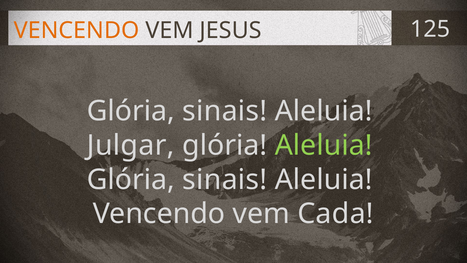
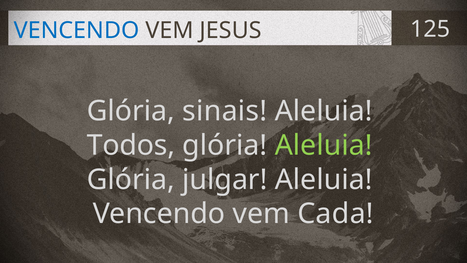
VENCENDO at (77, 30) colour: orange -> blue
Julgar: Julgar -> Todos
sinais at (225, 179): sinais -> julgar
